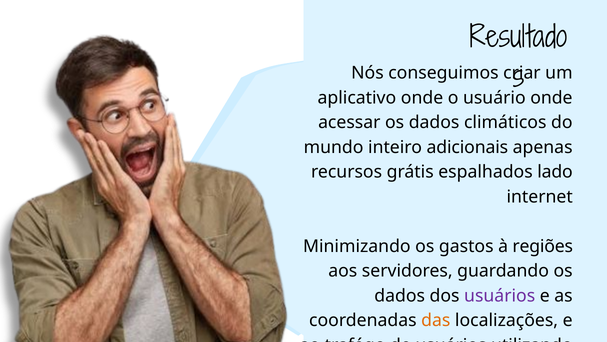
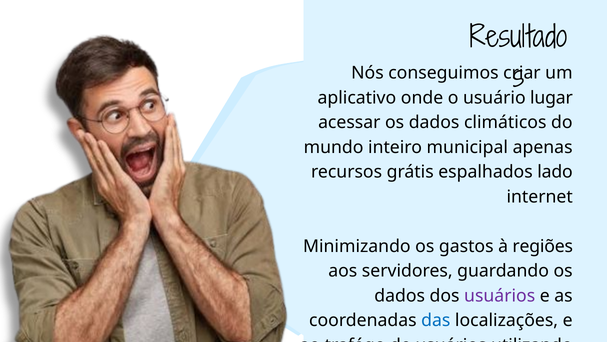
usuário onde: onde -> lugar
adicionais: adicionais -> municipal
das colour: orange -> blue
